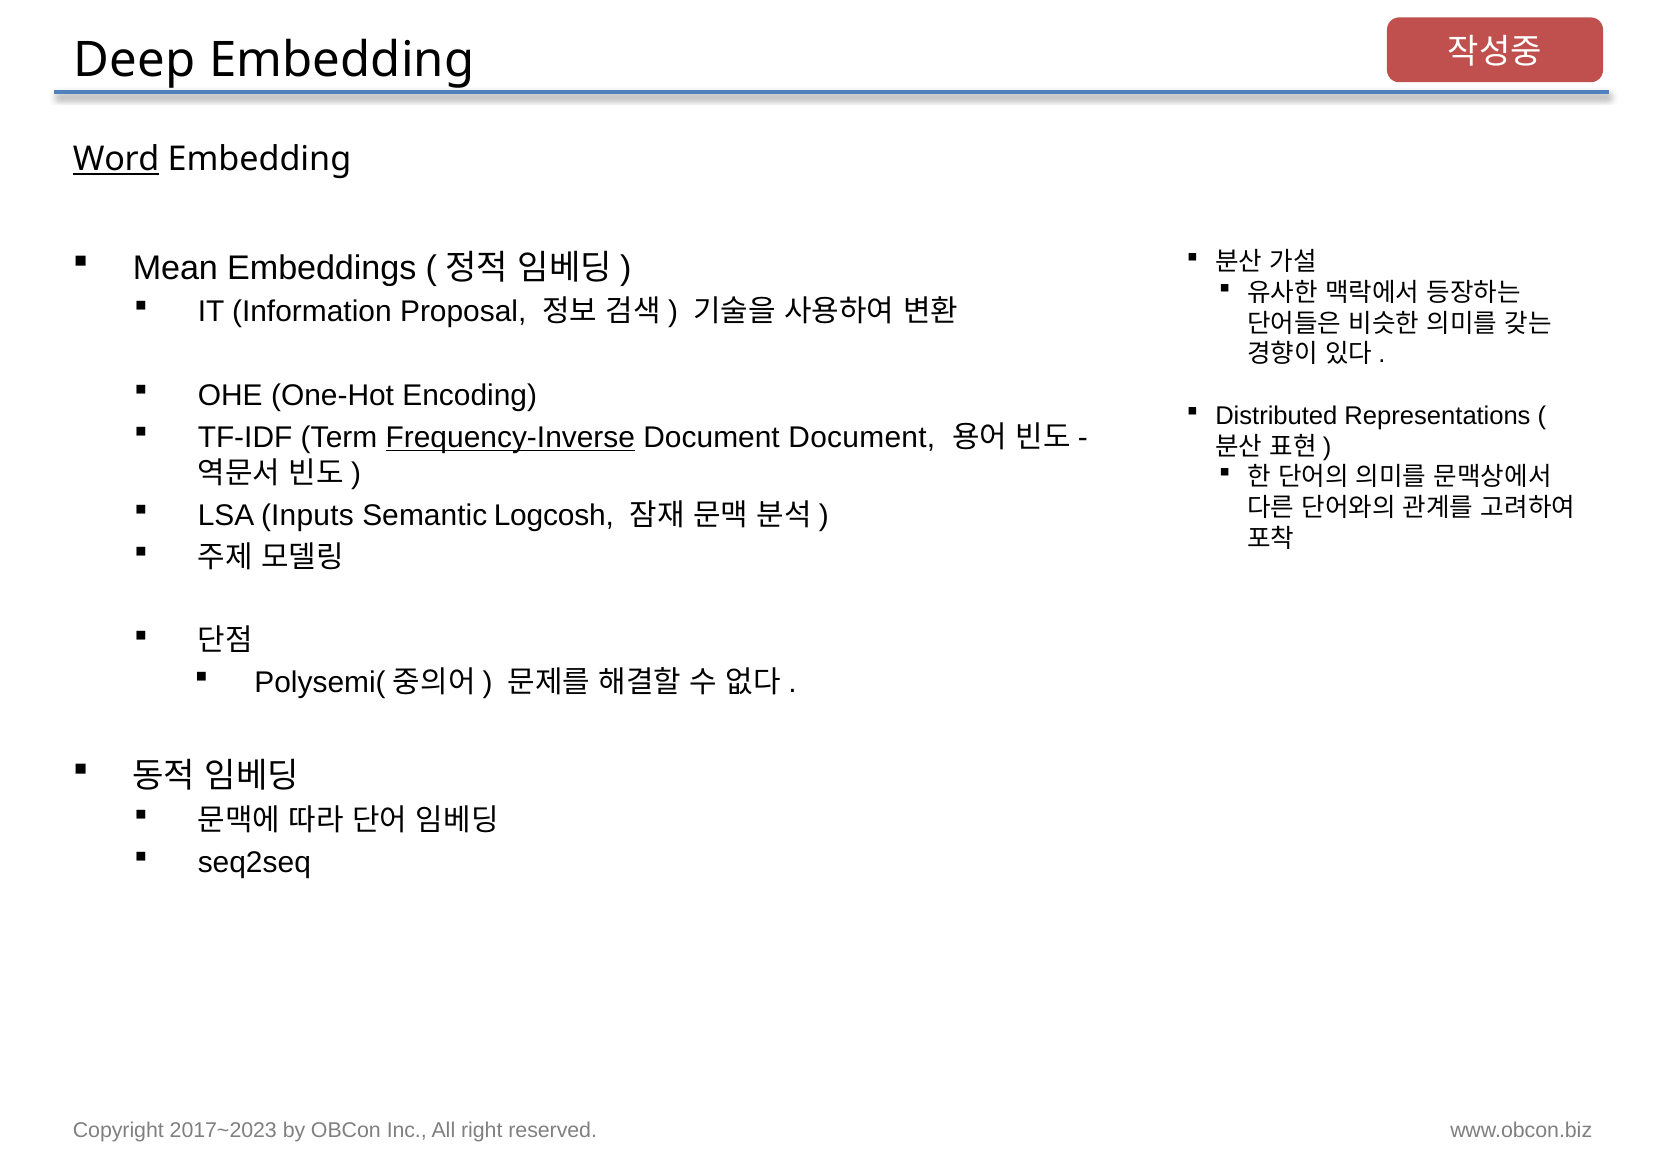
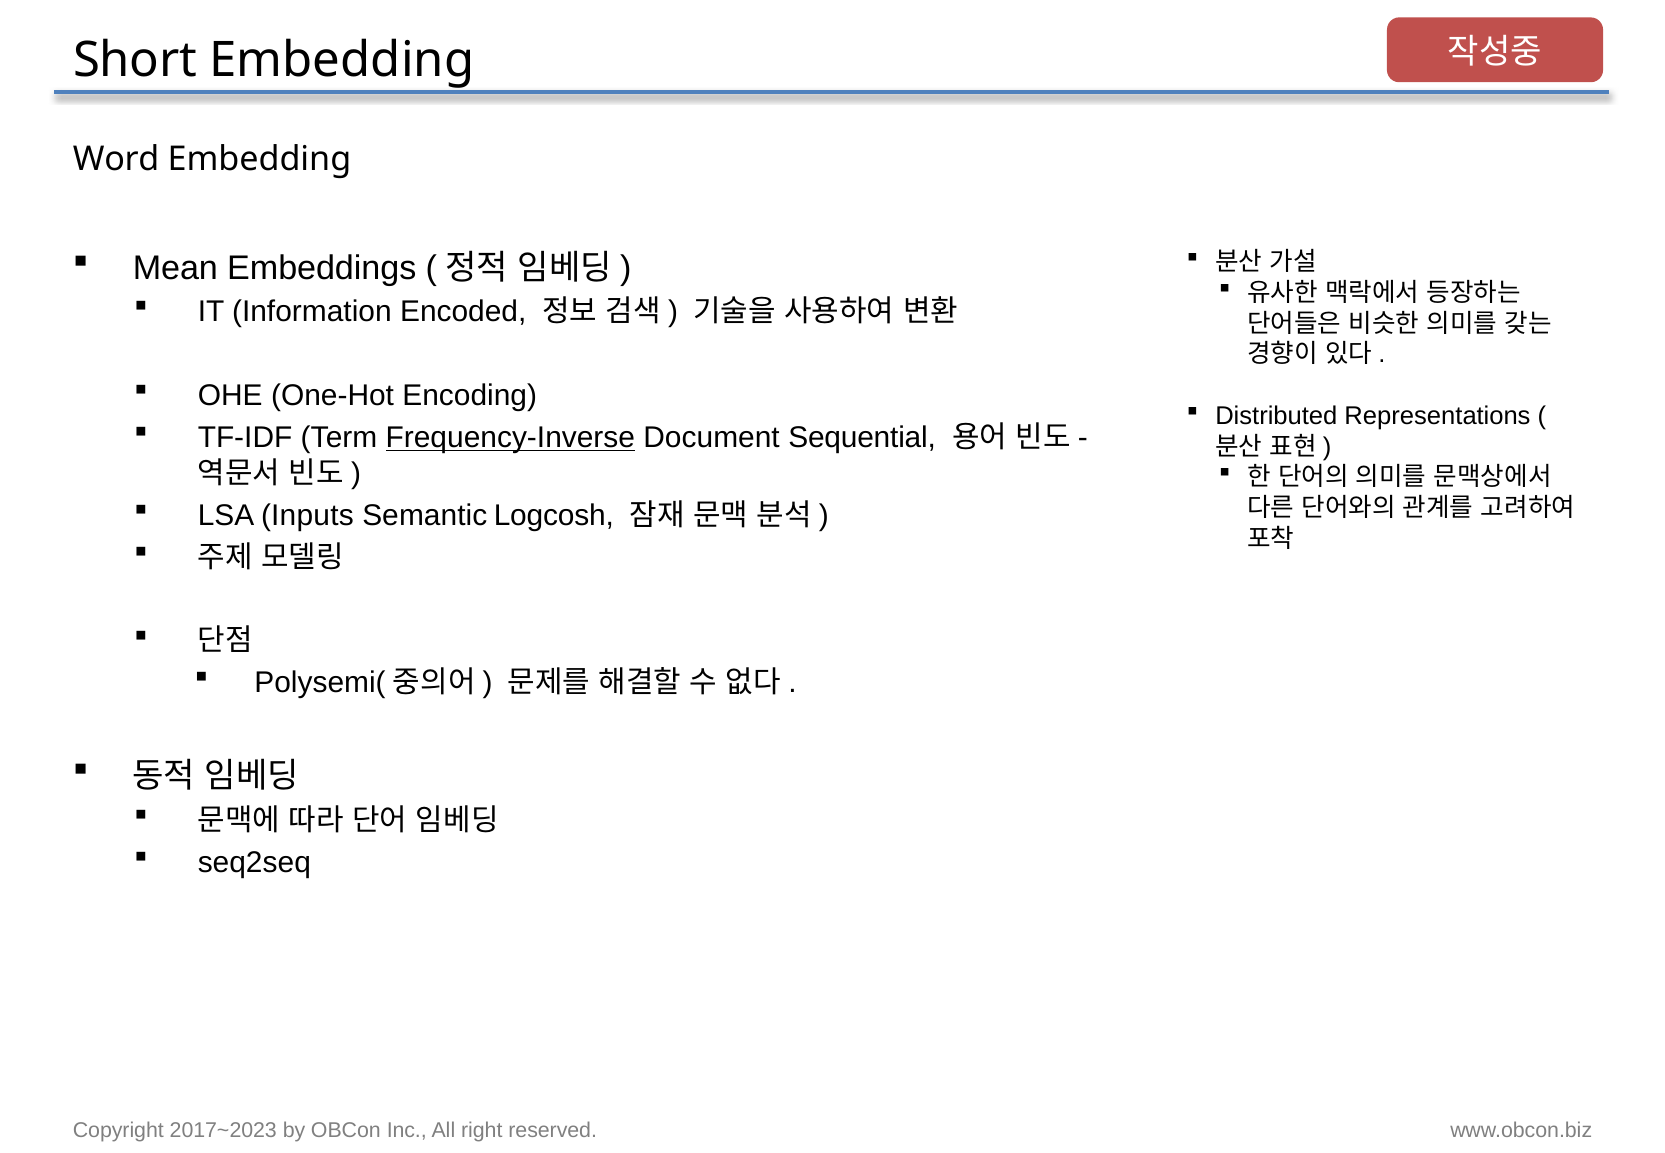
Deep: Deep -> Short
Word underline: present -> none
Proposal: Proposal -> Encoded
Document Document: Document -> Sequential
